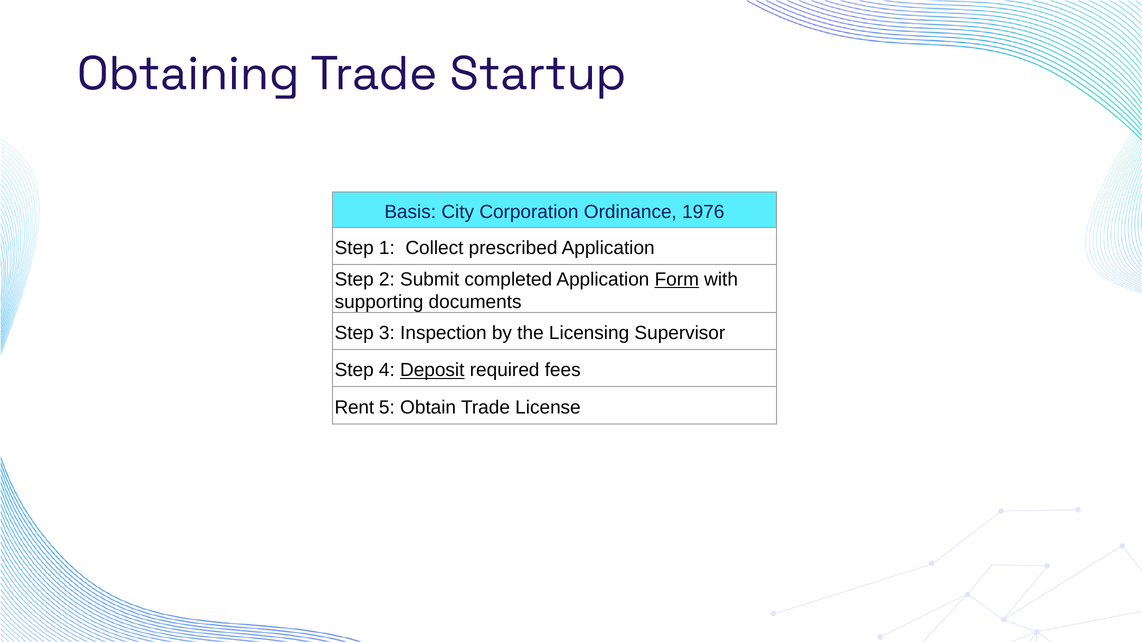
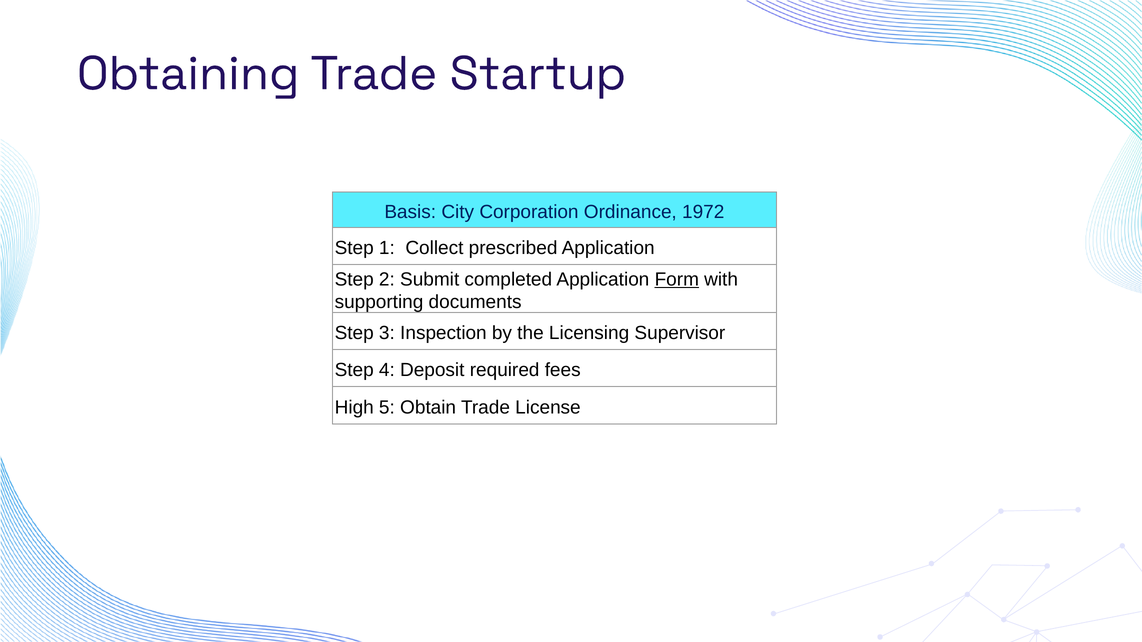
1976: 1976 -> 1972
Deposit underline: present -> none
Rent: Rent -> High
